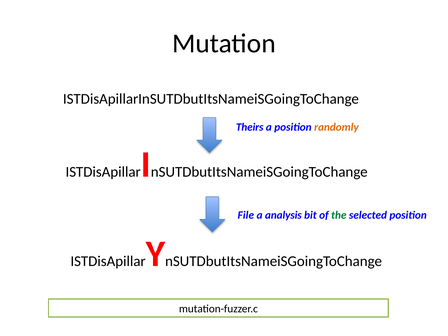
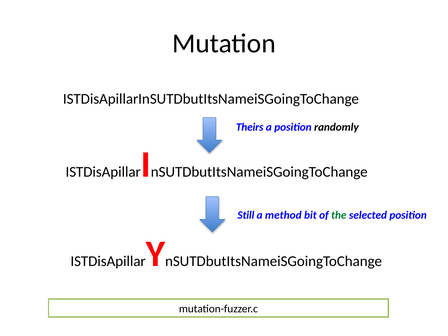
randomly colour: orange -> black
File: File -> Still
analysis: analysis -> method
